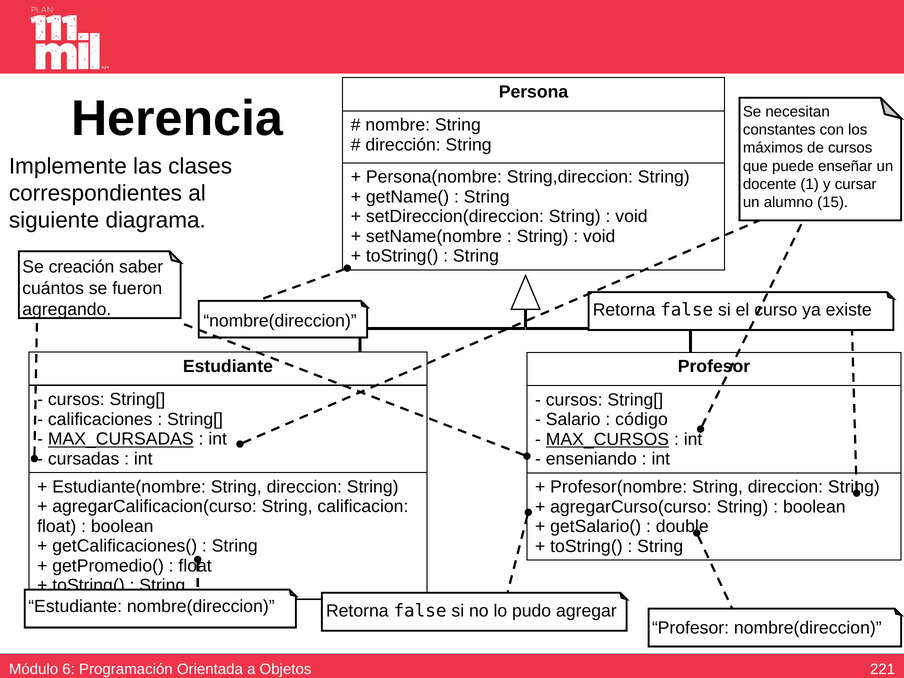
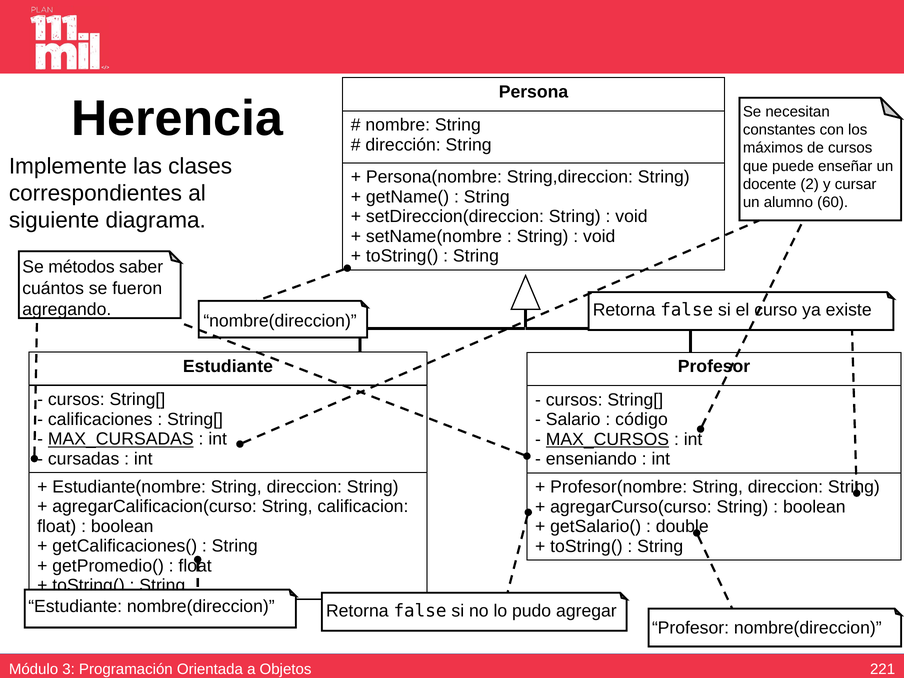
1: 1 -> 2
15: 15 -> 60
creación: creación -> métodos
6: 6 -> 3
